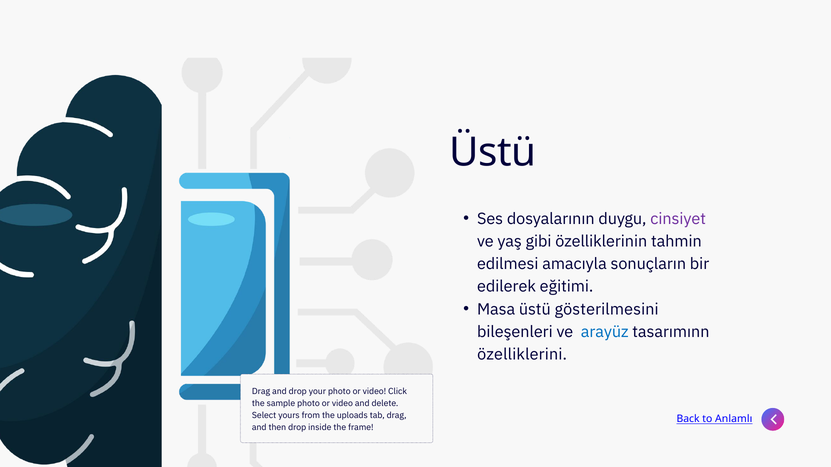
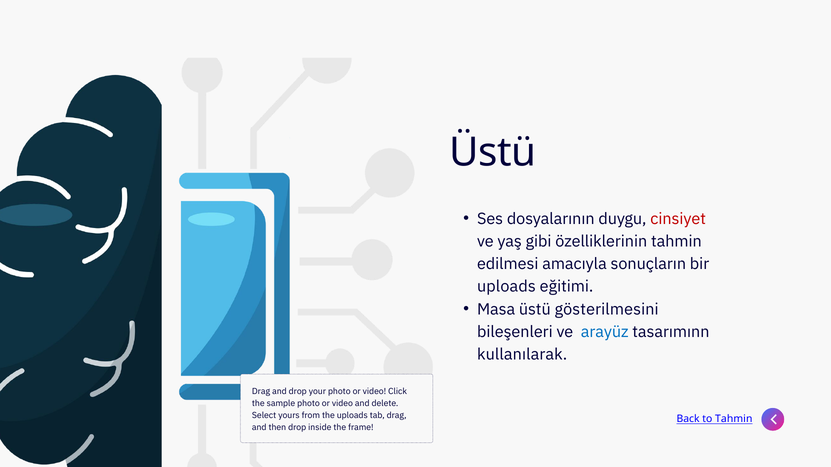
cinsiyet colour: purple -> red
edilerek at (506, 287): edilerek -> uploads
özelliklerini: özelliklerini -> kullanılarak
to Anlamlı: Anlamlı -> Tahmin
